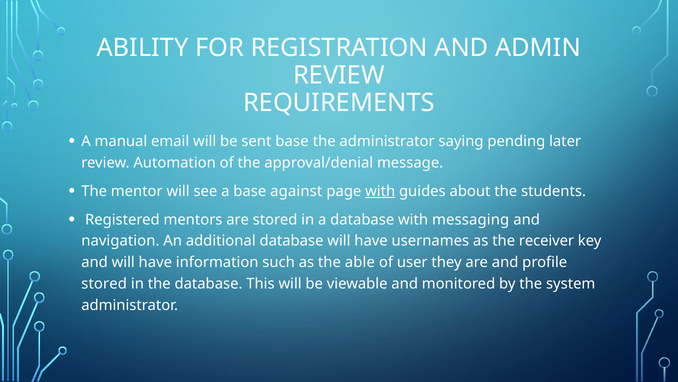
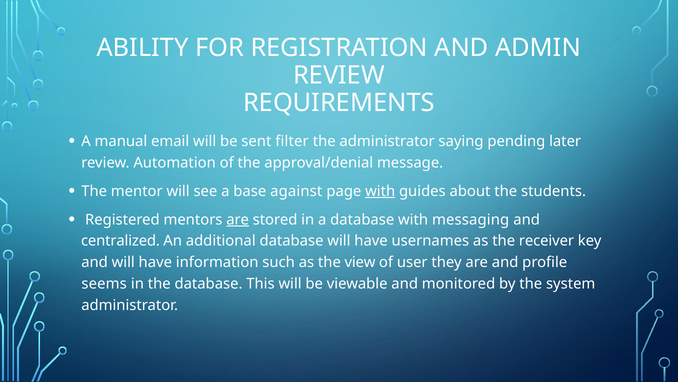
sent base: base -> filter
are at (238, 219) underline: none -> present
navigation: navigation -> centralized
able: able -> view
stored at (104, 283): stored -> seems
